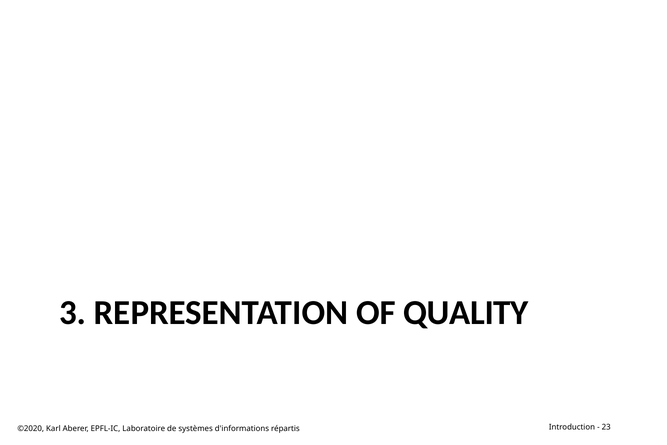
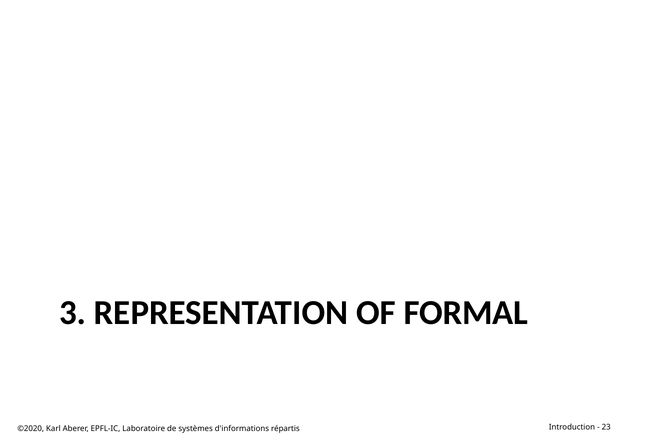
QUALITY: QUALITY -> FORMAL
